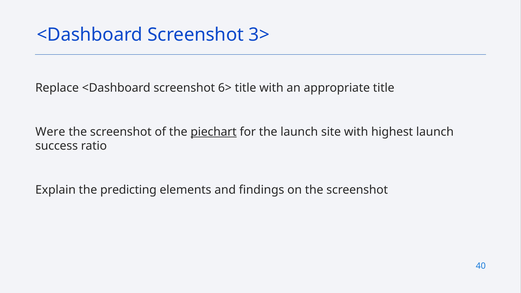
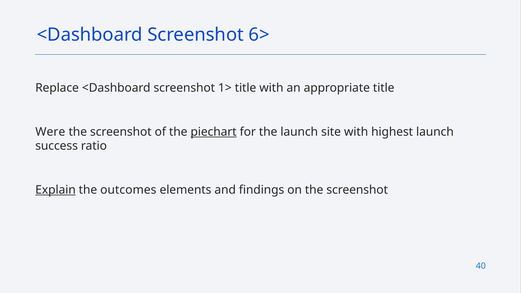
3>: 3> -> 6>
6>: 6> -> 1>
Explain underline: none -> present
predicting: predicting -> outcomes
